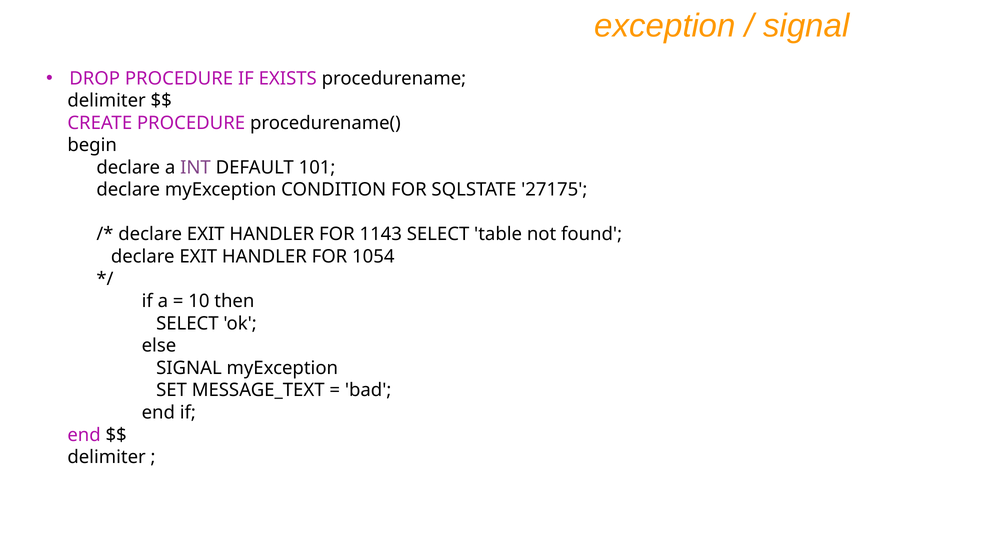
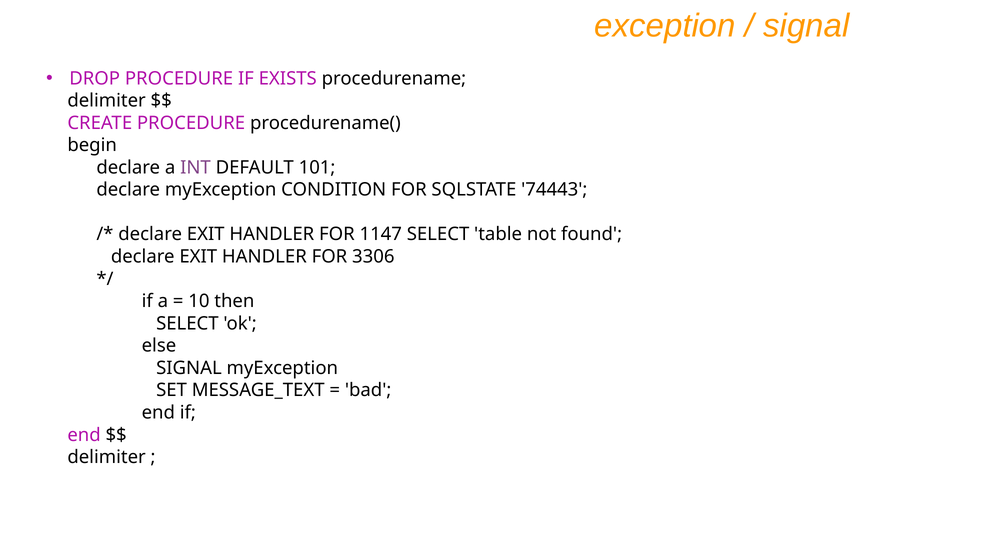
27175: 27175 -> 74443
1143: 1143 -> 1147
1054: 1054 -> 3306
